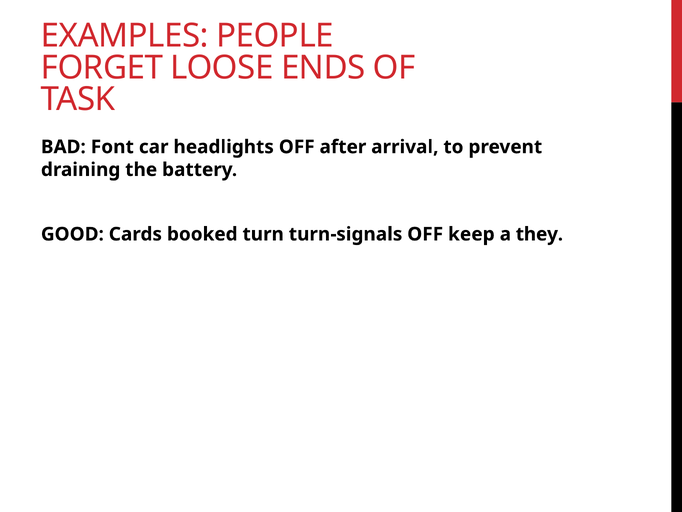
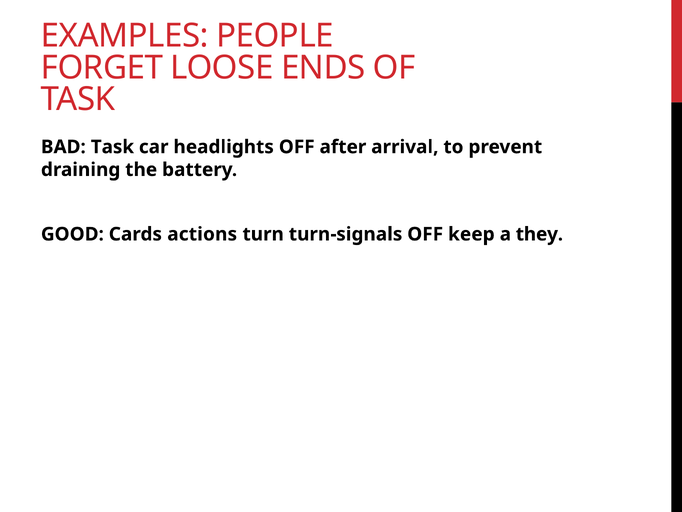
BAD Font: Font -> Task
booked: booked -> actions
